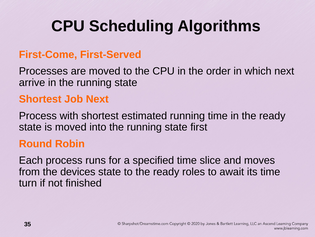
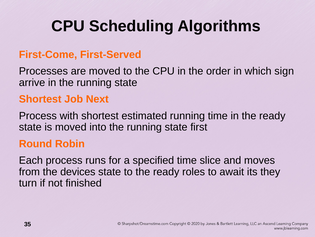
which next: next -> sign
its time: time -> they
